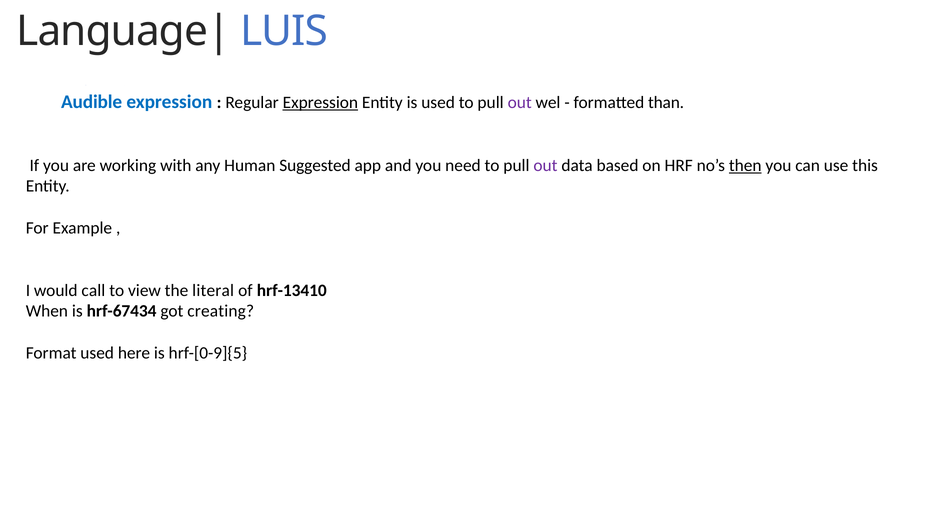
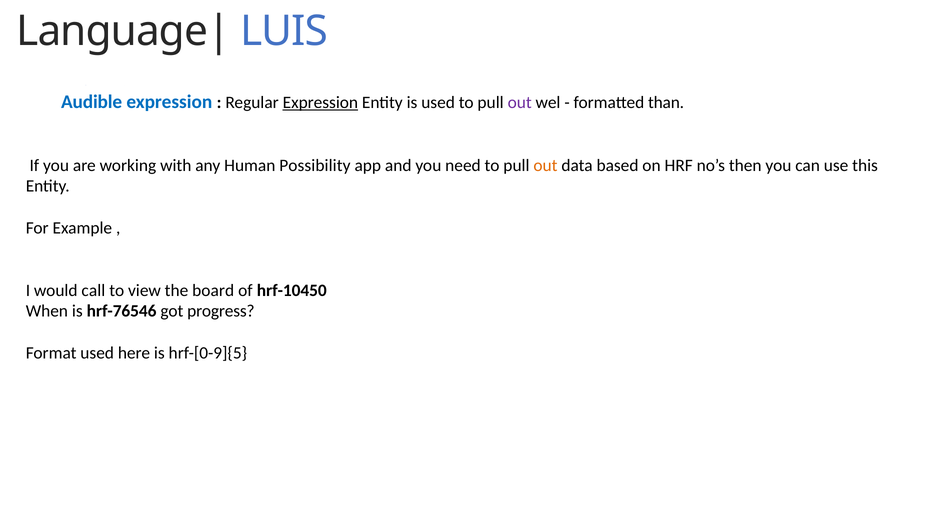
Suggested: Suggested -> Possibility
out at (545, 165) colour: purple -> orange
then underline: present -> none
literal: literal -> board
hrf-13410: hrf-13410 -> hrf-10450
hrf-67434: hrf-67434 -> hrf-76546
creating: creating -> progress
